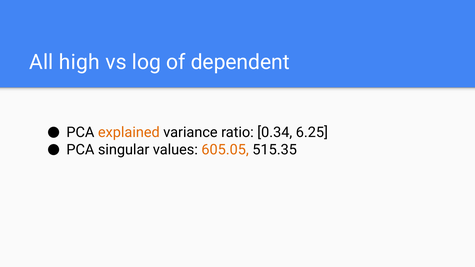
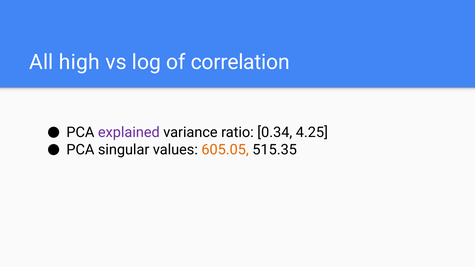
dependent: dependent -> correlation
explained colour: orange -> purple
6.25: 6.25 -> 4.25
